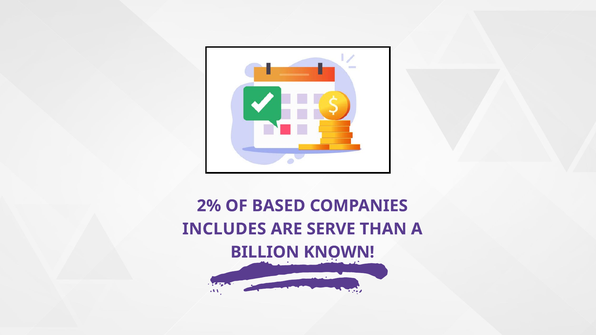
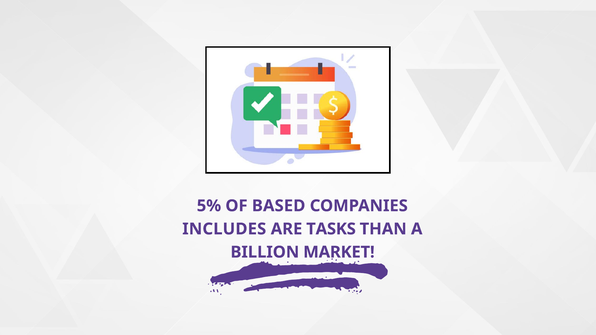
2%: 2% -> 5%
SERVE: SERVE -> TASKS
KNOWN: KNOWN -> MARKET
